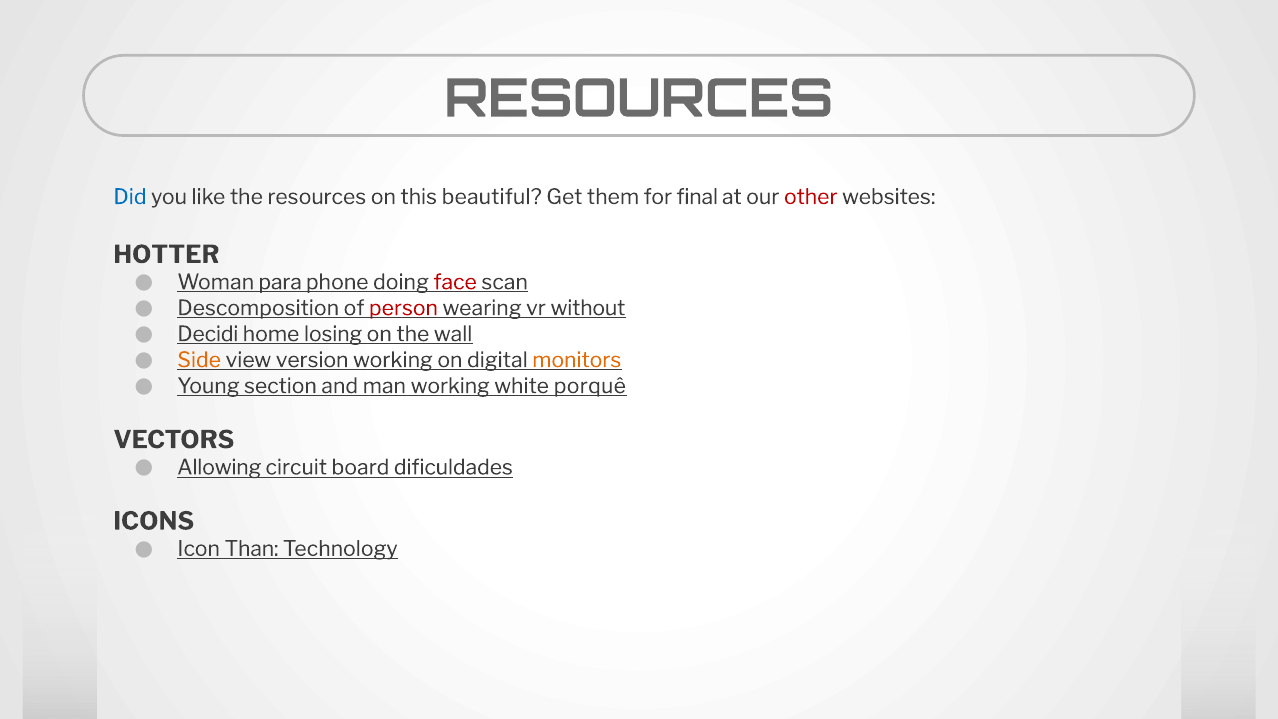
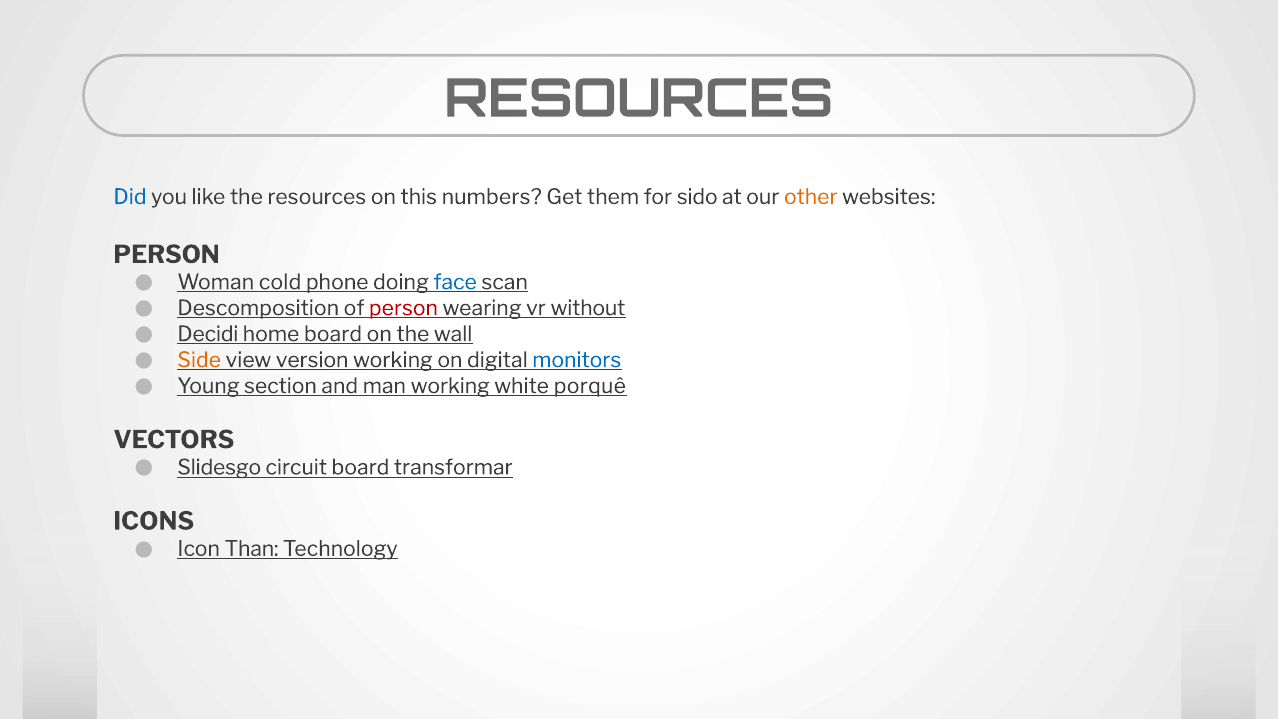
beautiful: beautiful -> numbers
final: final -> sido
other colour: red -> orange
HOTTER at (166, 255): HOTTER -> PERSON
para: para -> cold
face colour: red -> blue
home losing: losing -> board
monitors colour: orange -> blue
Allowing: Allowing -> Slidesgo
dificuldades: dificuldades -> transformar
